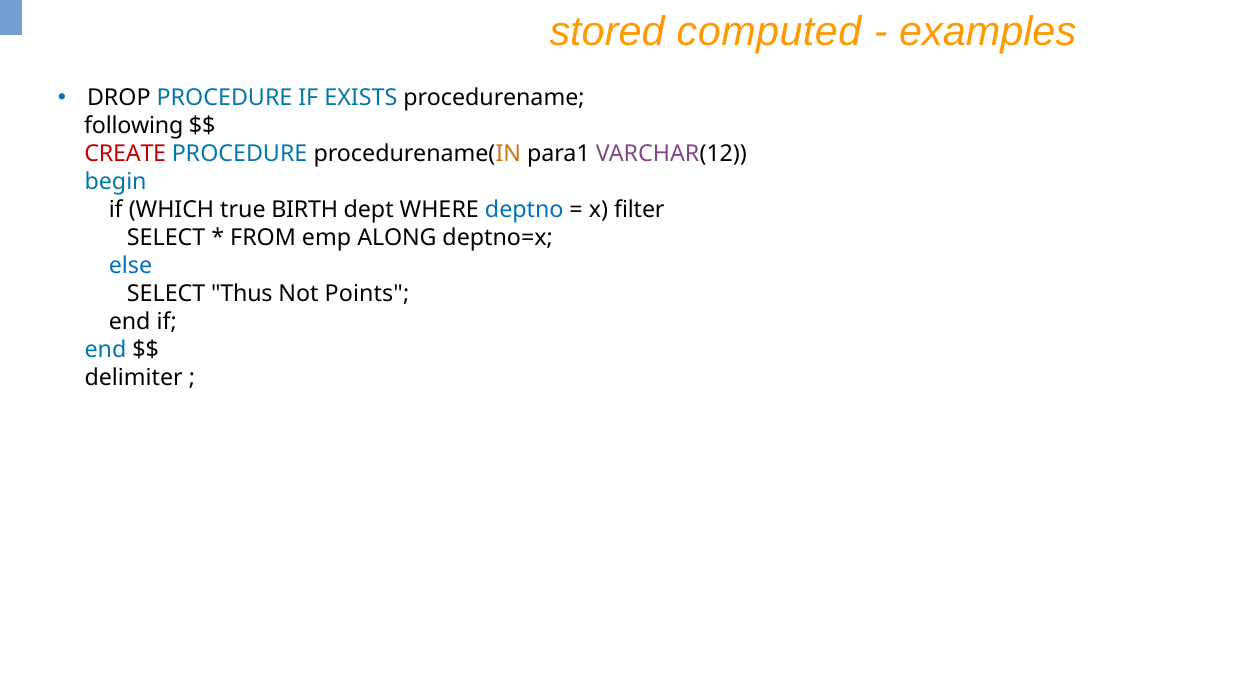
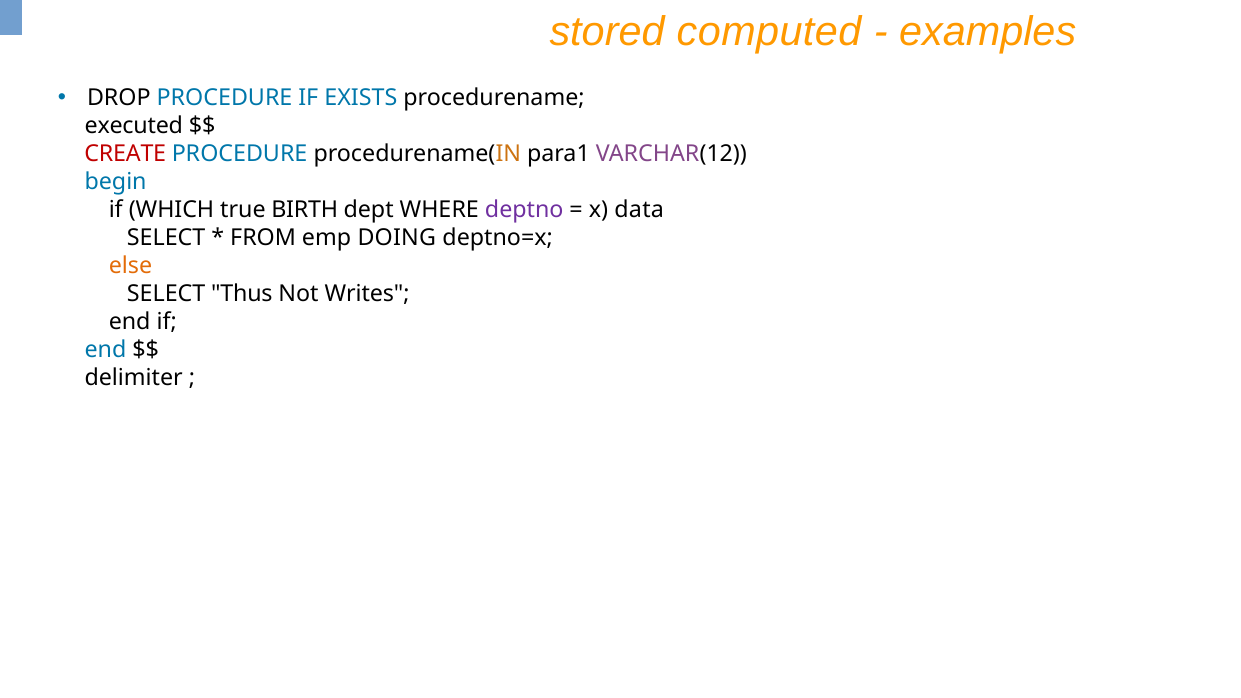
following: following -> executed
deptno colour: blue -> purple
filter: filter -> data
ALONG: ALONG -> DOING
else colour: blue -> orange
Points: Points -> Writes
